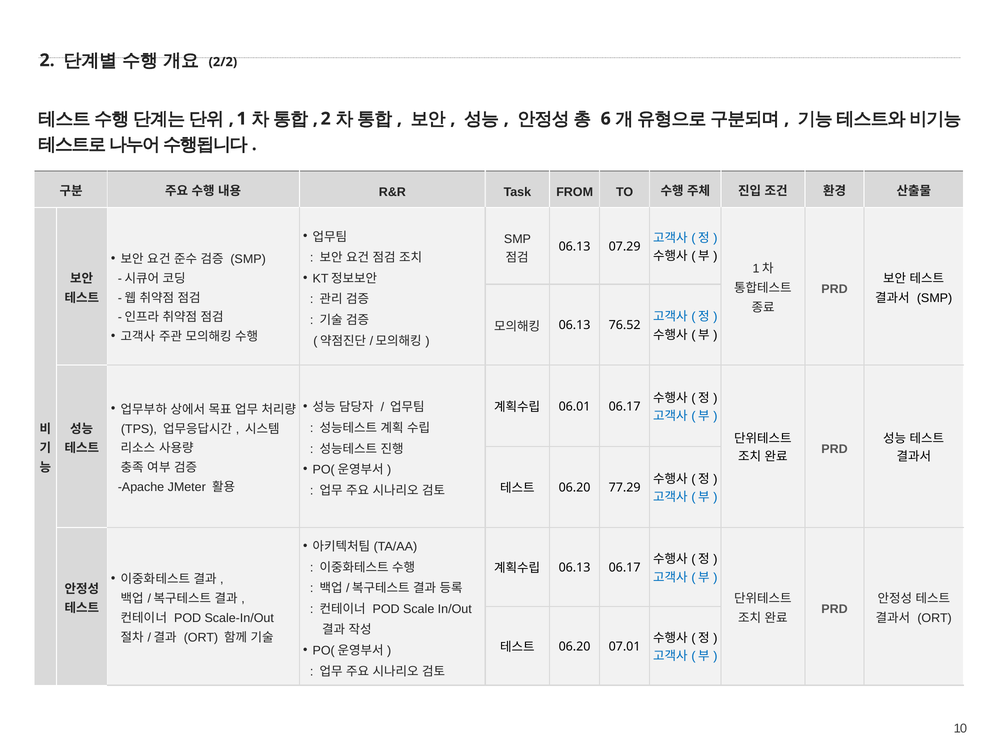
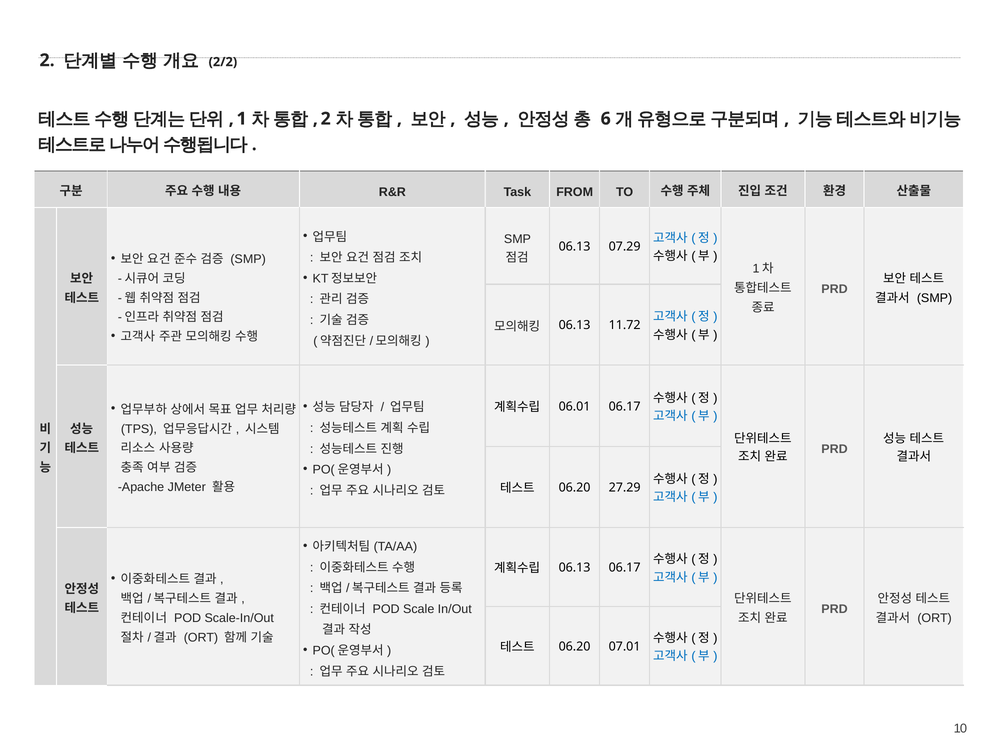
76.52: 76.52 -> 11.72
77.29: 77.29 -> 27.29
